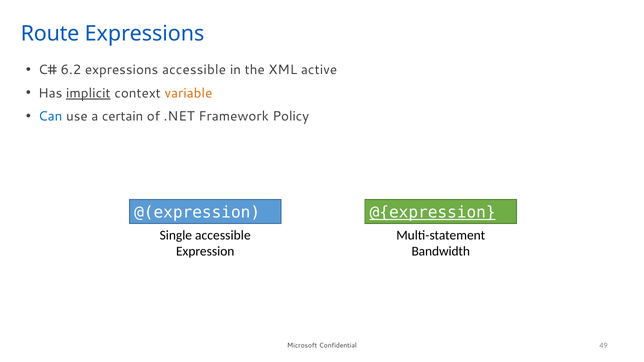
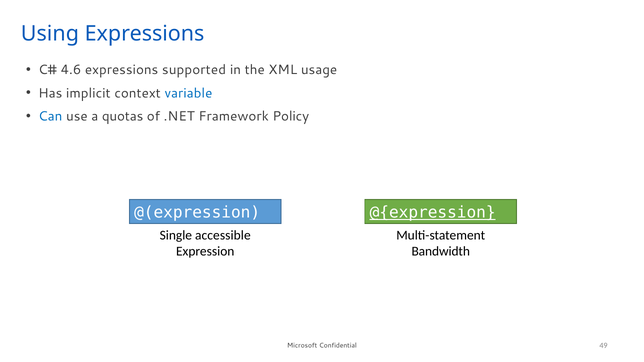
Route: Route -> Using
6.2: 6.2 -> 4.6
expressions accessible: accessible -> supported
active: active -> usage
implicit underline: present -> none
variable colour: orange -> blue
certain: certain -> quotas
